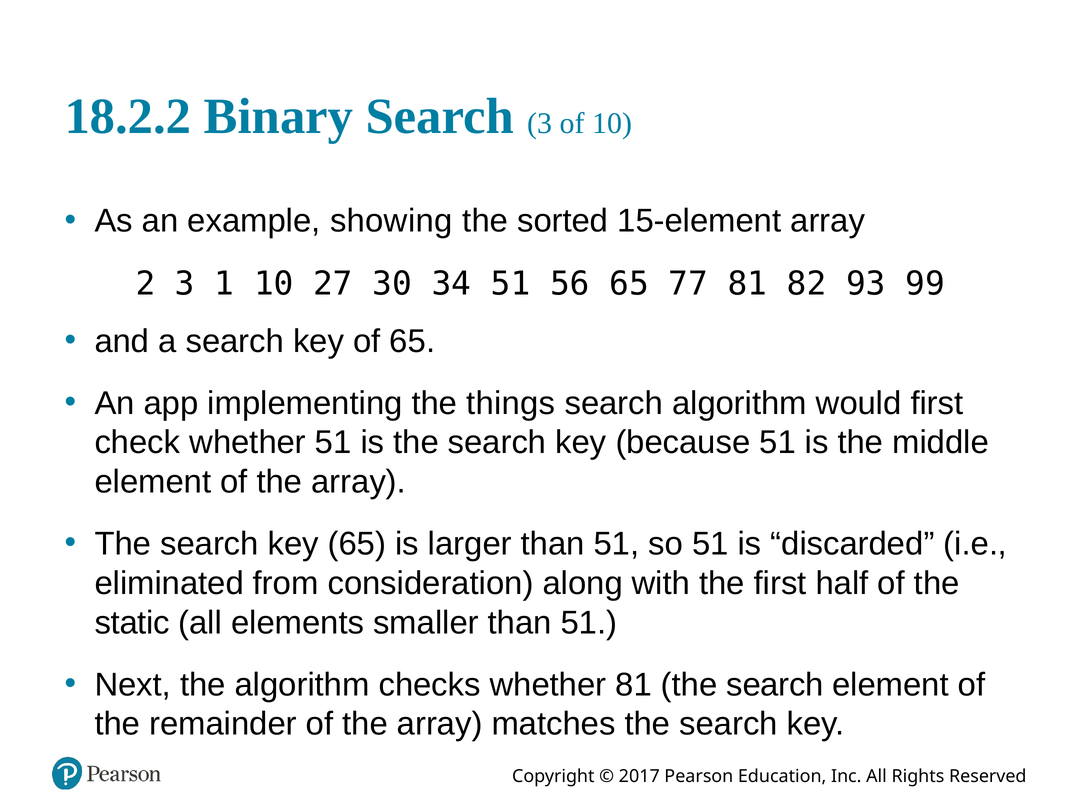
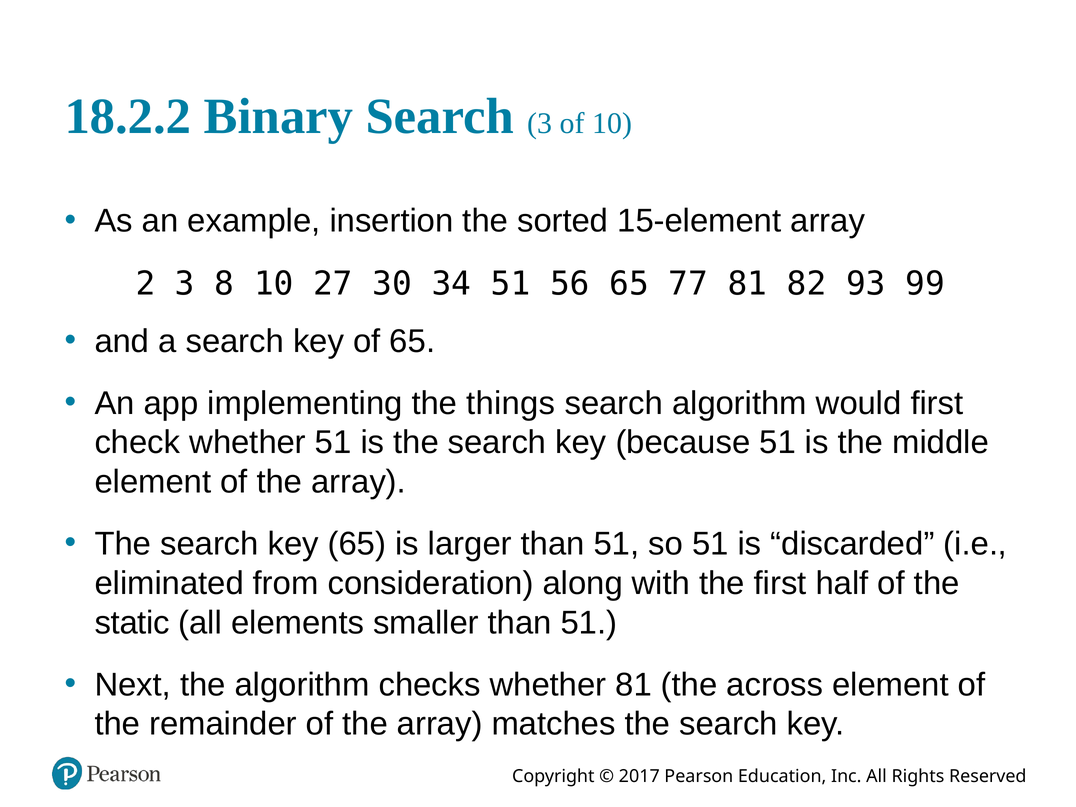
showing: showing -> insertion
1: 1 -> 8
81 the search: search -> across
